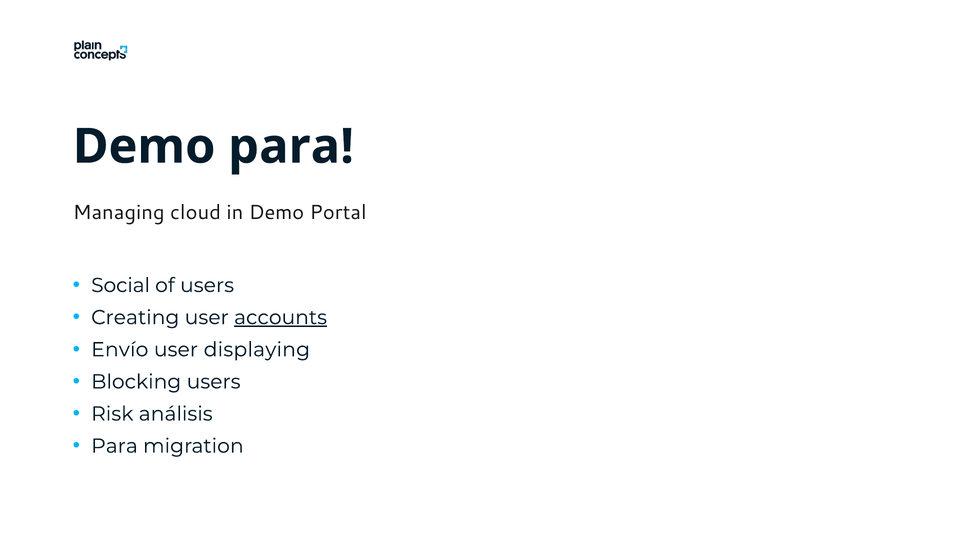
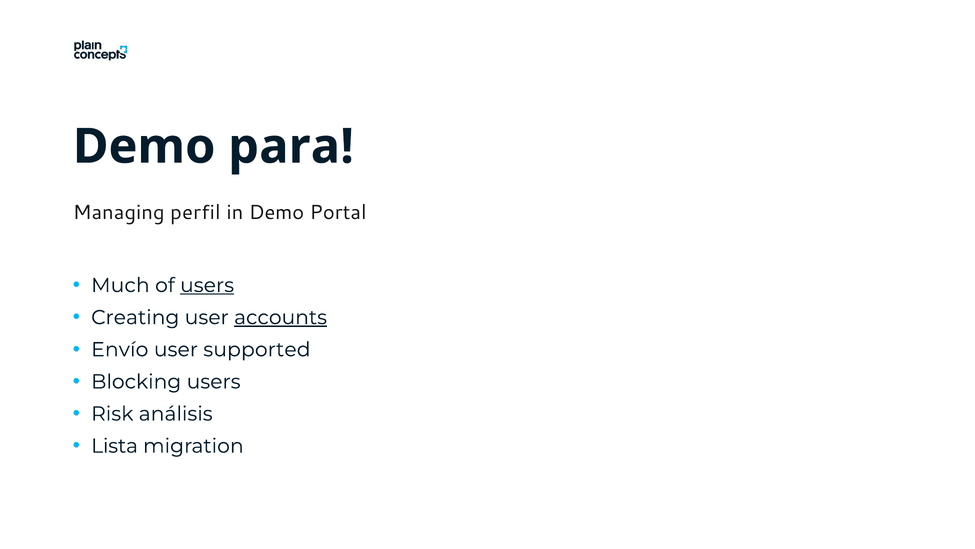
cloud: cloud -> perfil
Social: Social -> Much
users at (207, 285) underline: none -> present
displaying: displaying -> supported
Para at (114, 446): Para -> Lista
